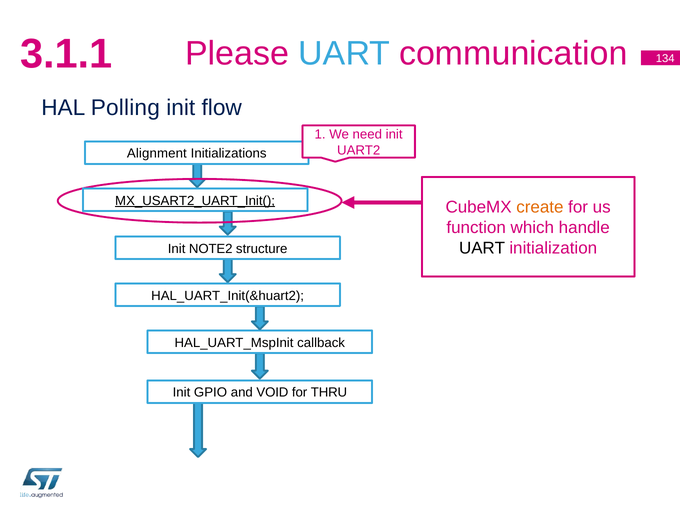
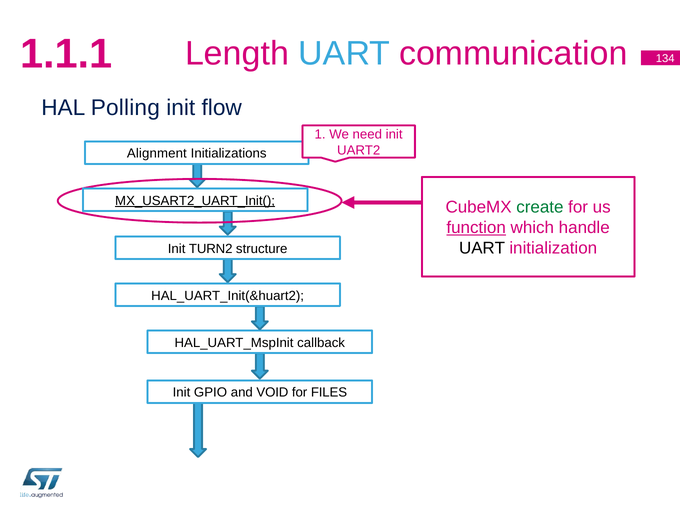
3.1.1: 3.1.1 -> 1.1.1
Please: Please -> Length
create colour: orange -> green
function underline: none -> present
NOTE2: NOTE2 -> TURN2
THRU: THRU -> FILES
